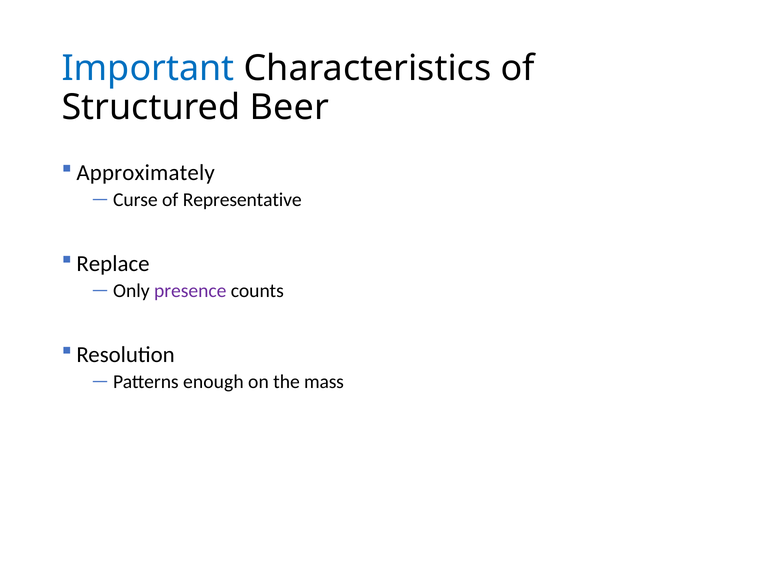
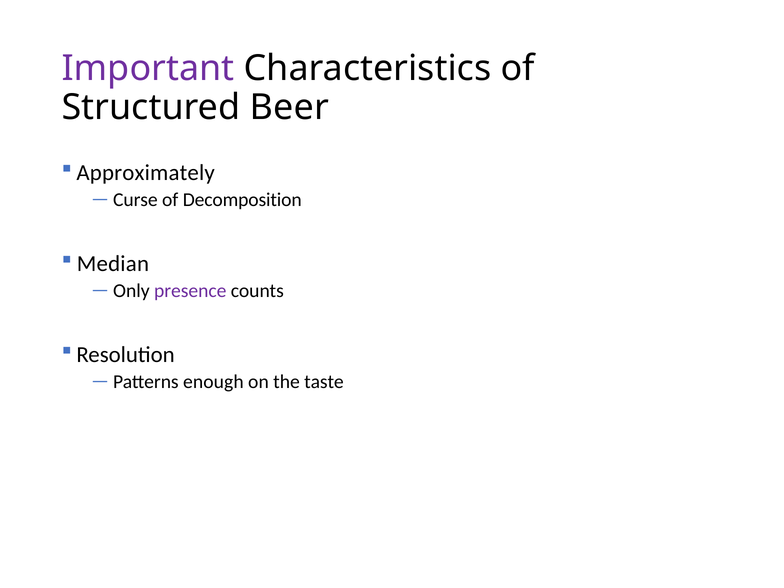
Important colour: blue -> purple
Representative: Representative -> Decomposition
Replace: Replace -> Median
mass: mass -> taste
